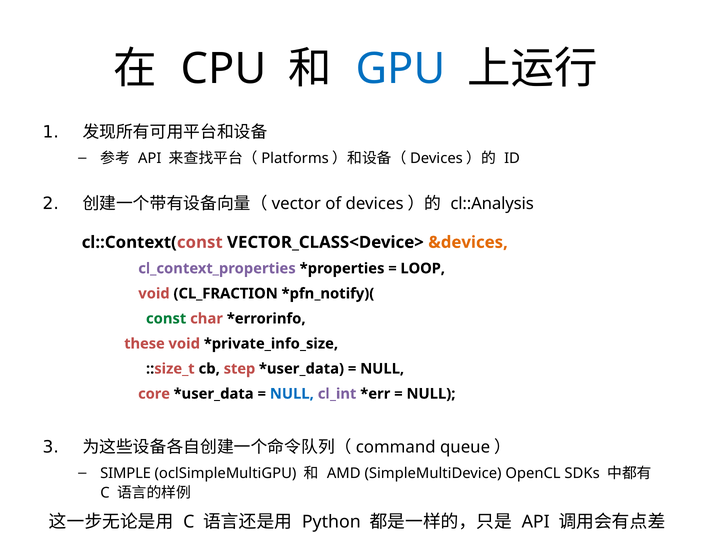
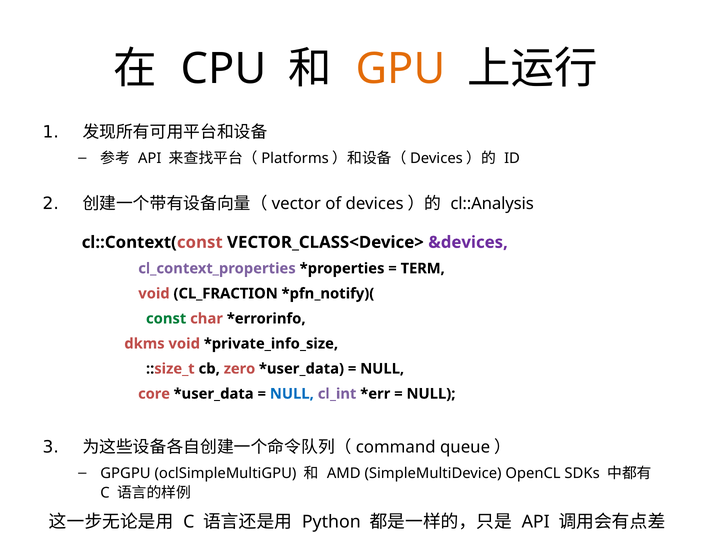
GPU colour: blue -> orange
&devices colour: orange -> purple
LOOP: LOOP -> TERM
these: these -> dkms
step: step -> zero
SIMPLE: SIMPLE -> GPGPU
